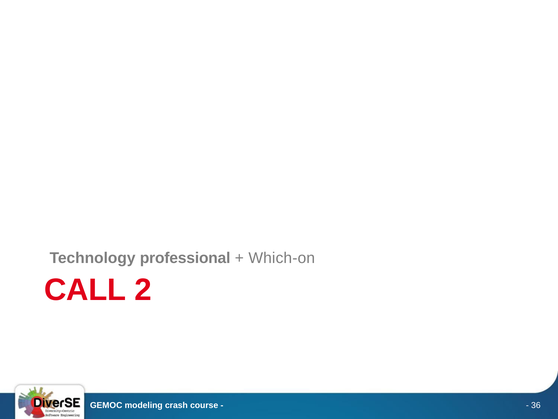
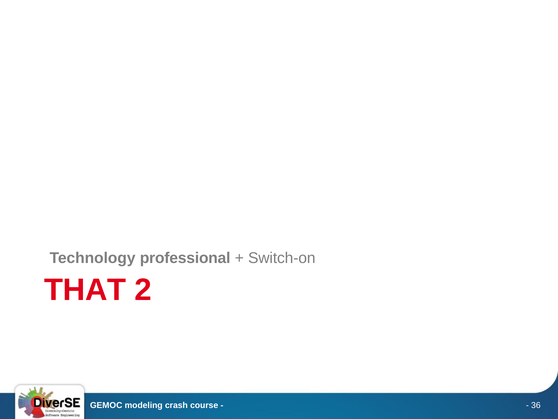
Which-on: Which-on -> Switch-on
CALL: CALL -> THAT
